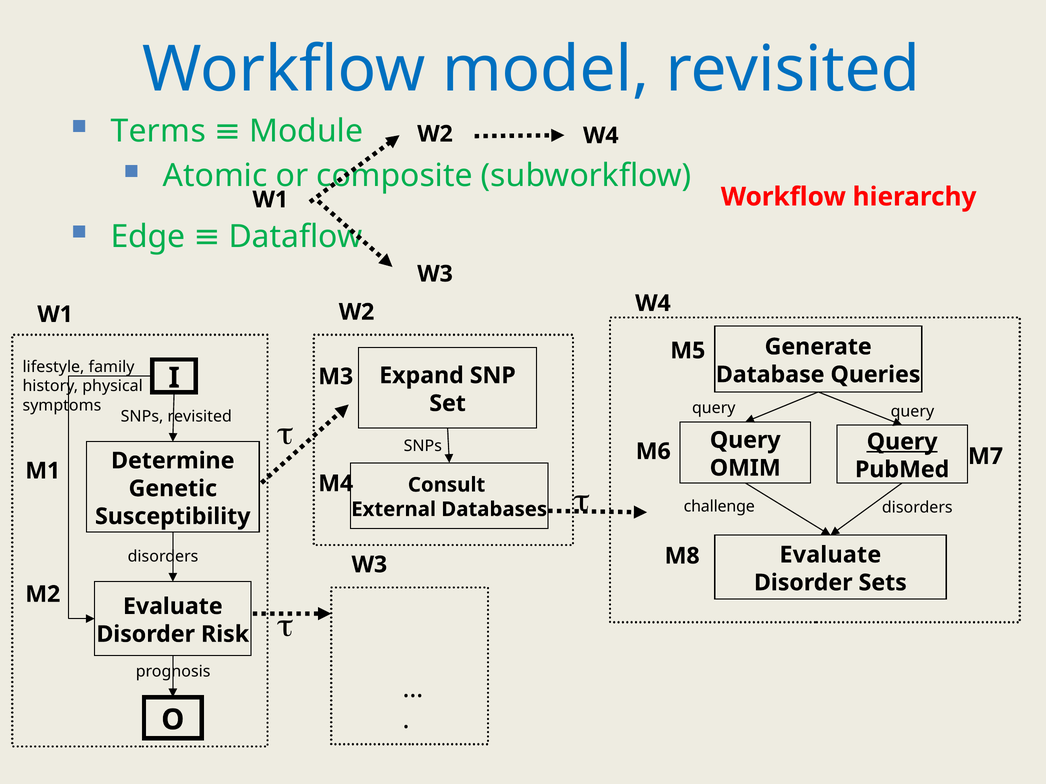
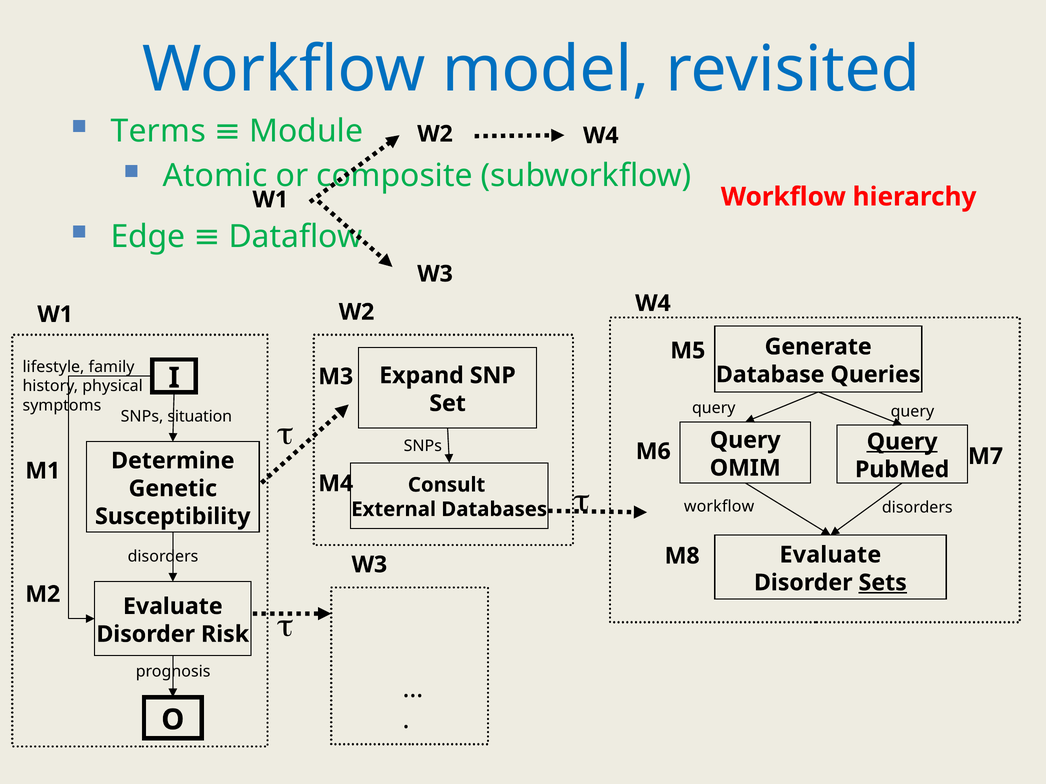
SNPs revisited: revisited -> situation
challenge at (719, 507): challenge -> workflow
Sets underline: none -> present
